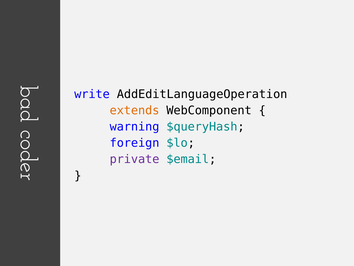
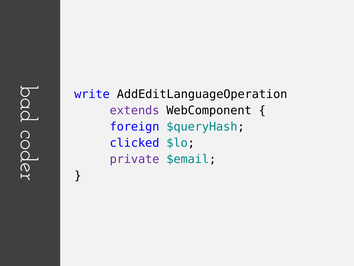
extends colour: orange -> purple
warning: warning -> foreign
foreign: foreign -> clicked
